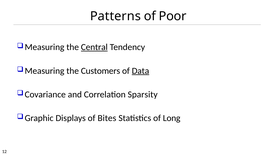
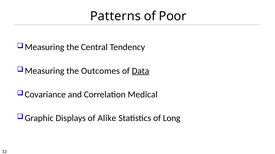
Central underline: present -> none
Customers: Customers -> Outcomes
Sparsity: Sparsity -> Medical
Bites: Bites -> Alike
